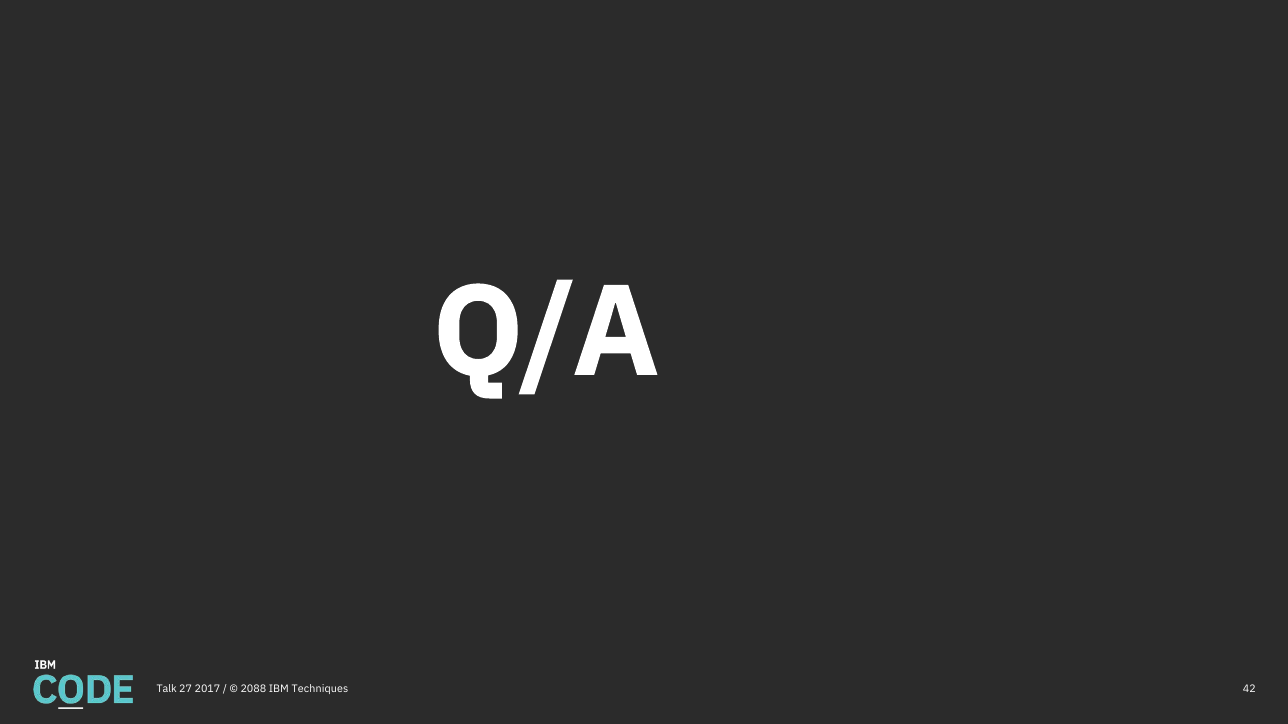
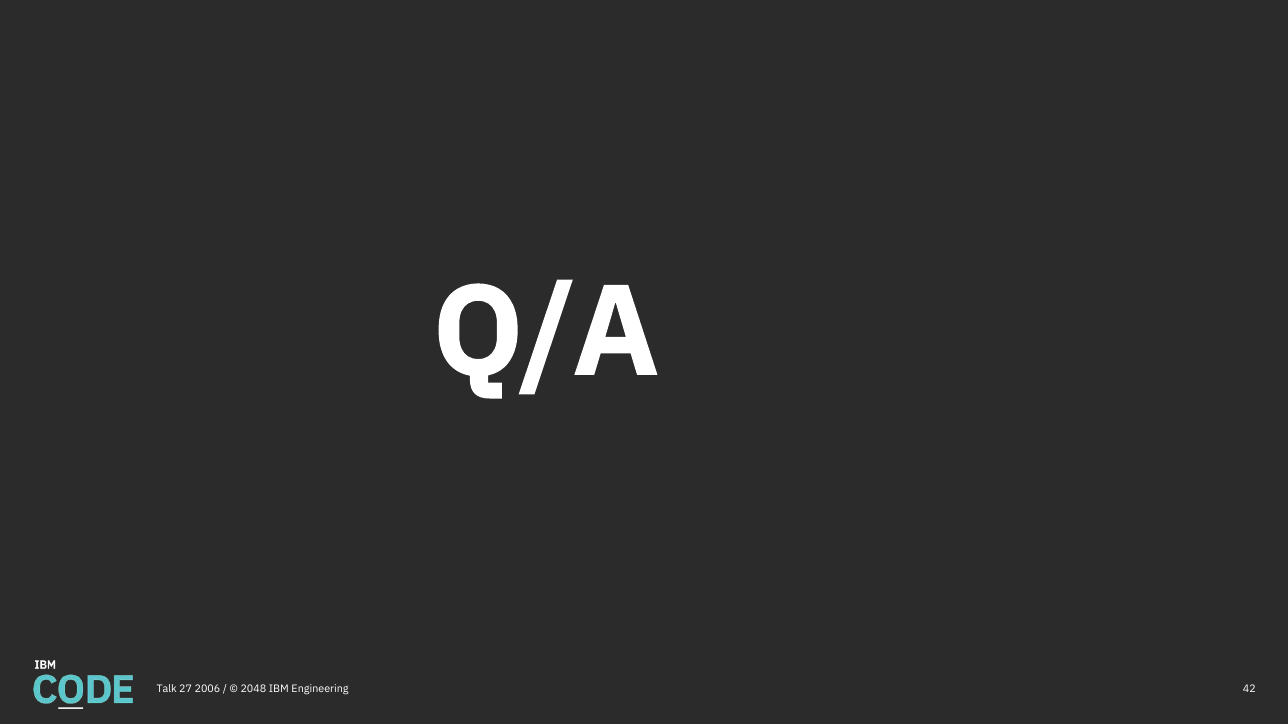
2017: 2017 -> 2006
2088: 2088 -> 2048
Techniques: Techniques -> Engineering
